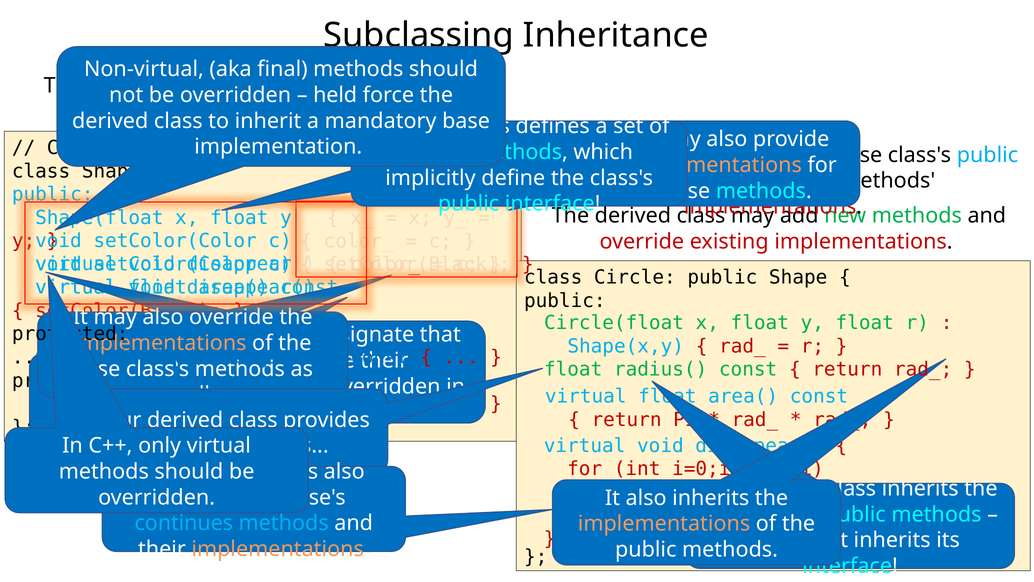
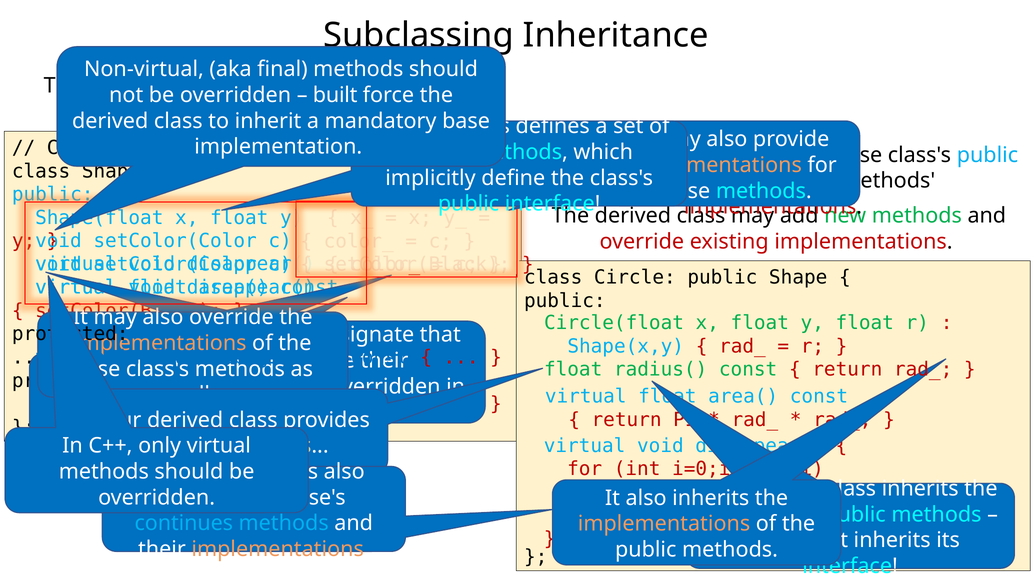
held: held -> built
